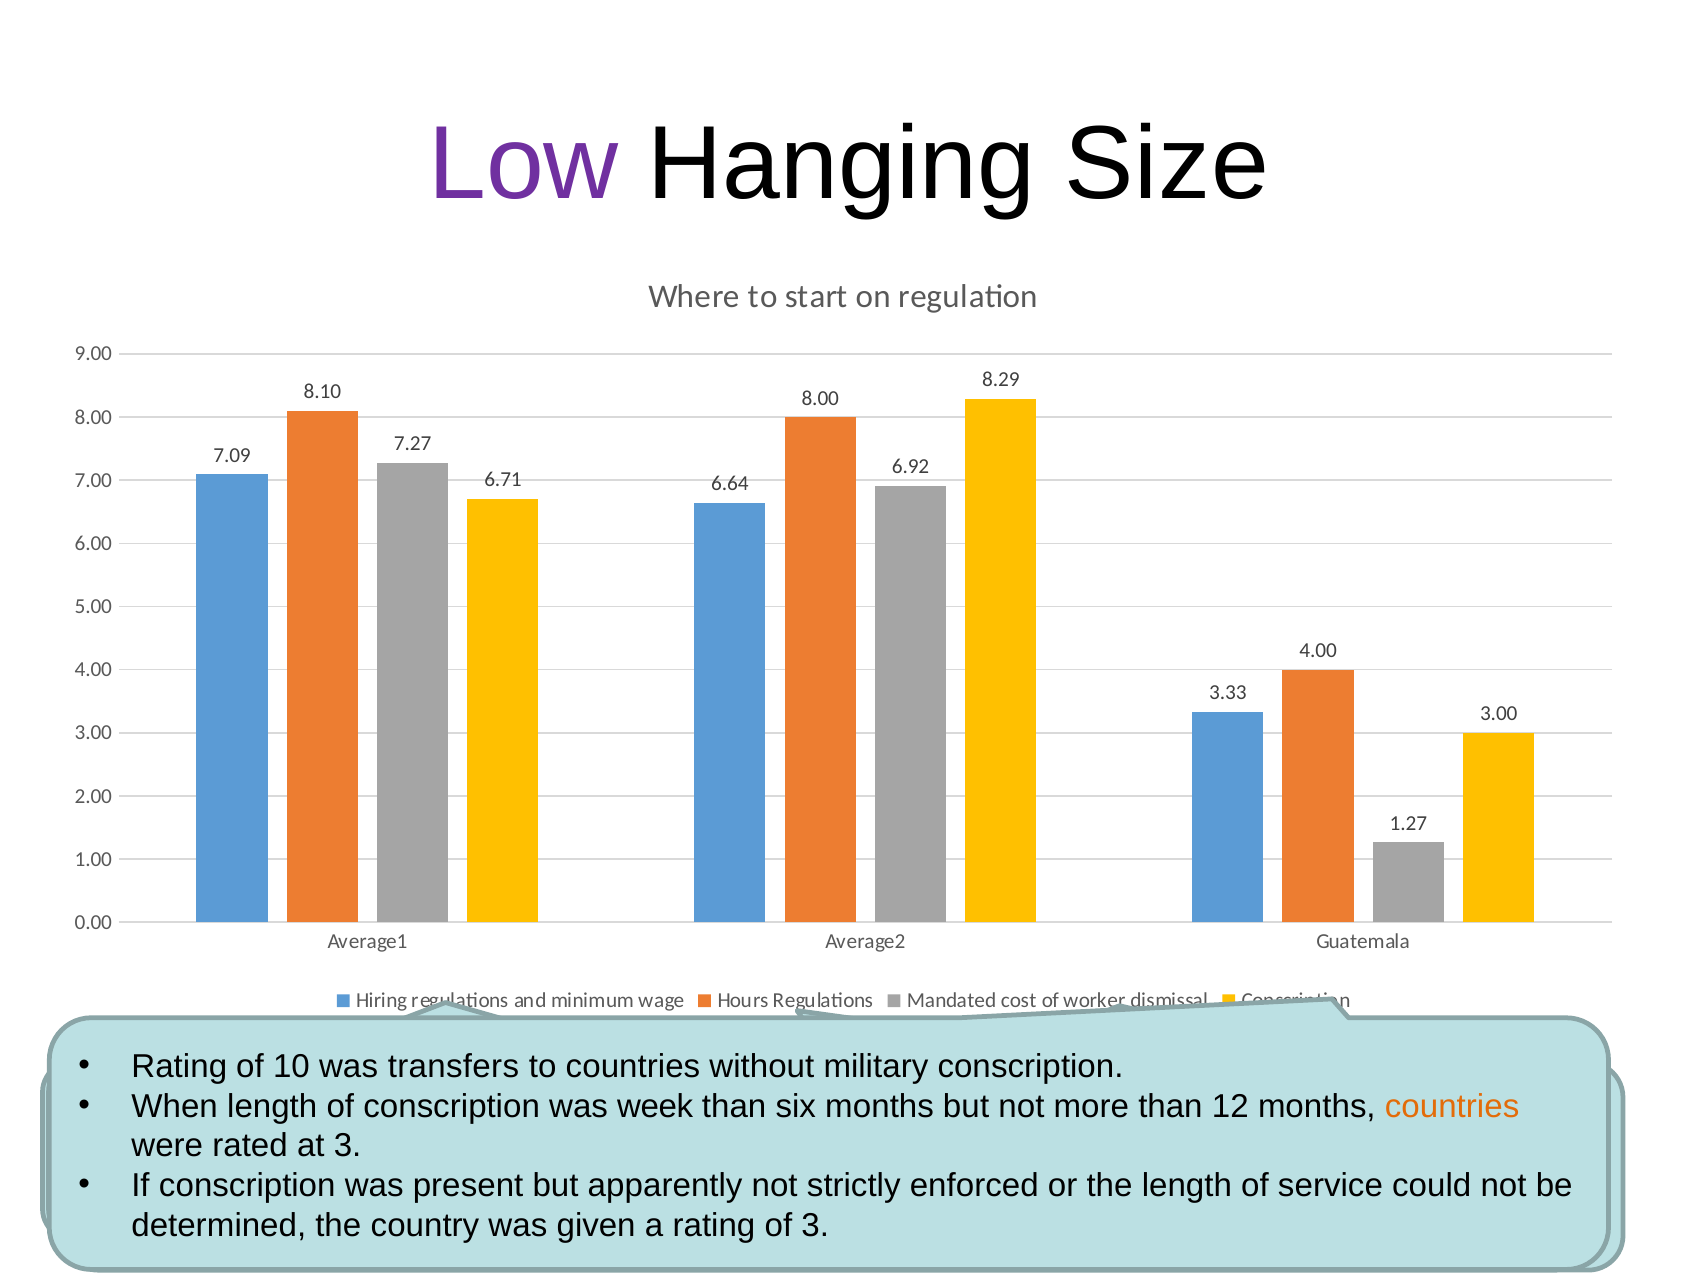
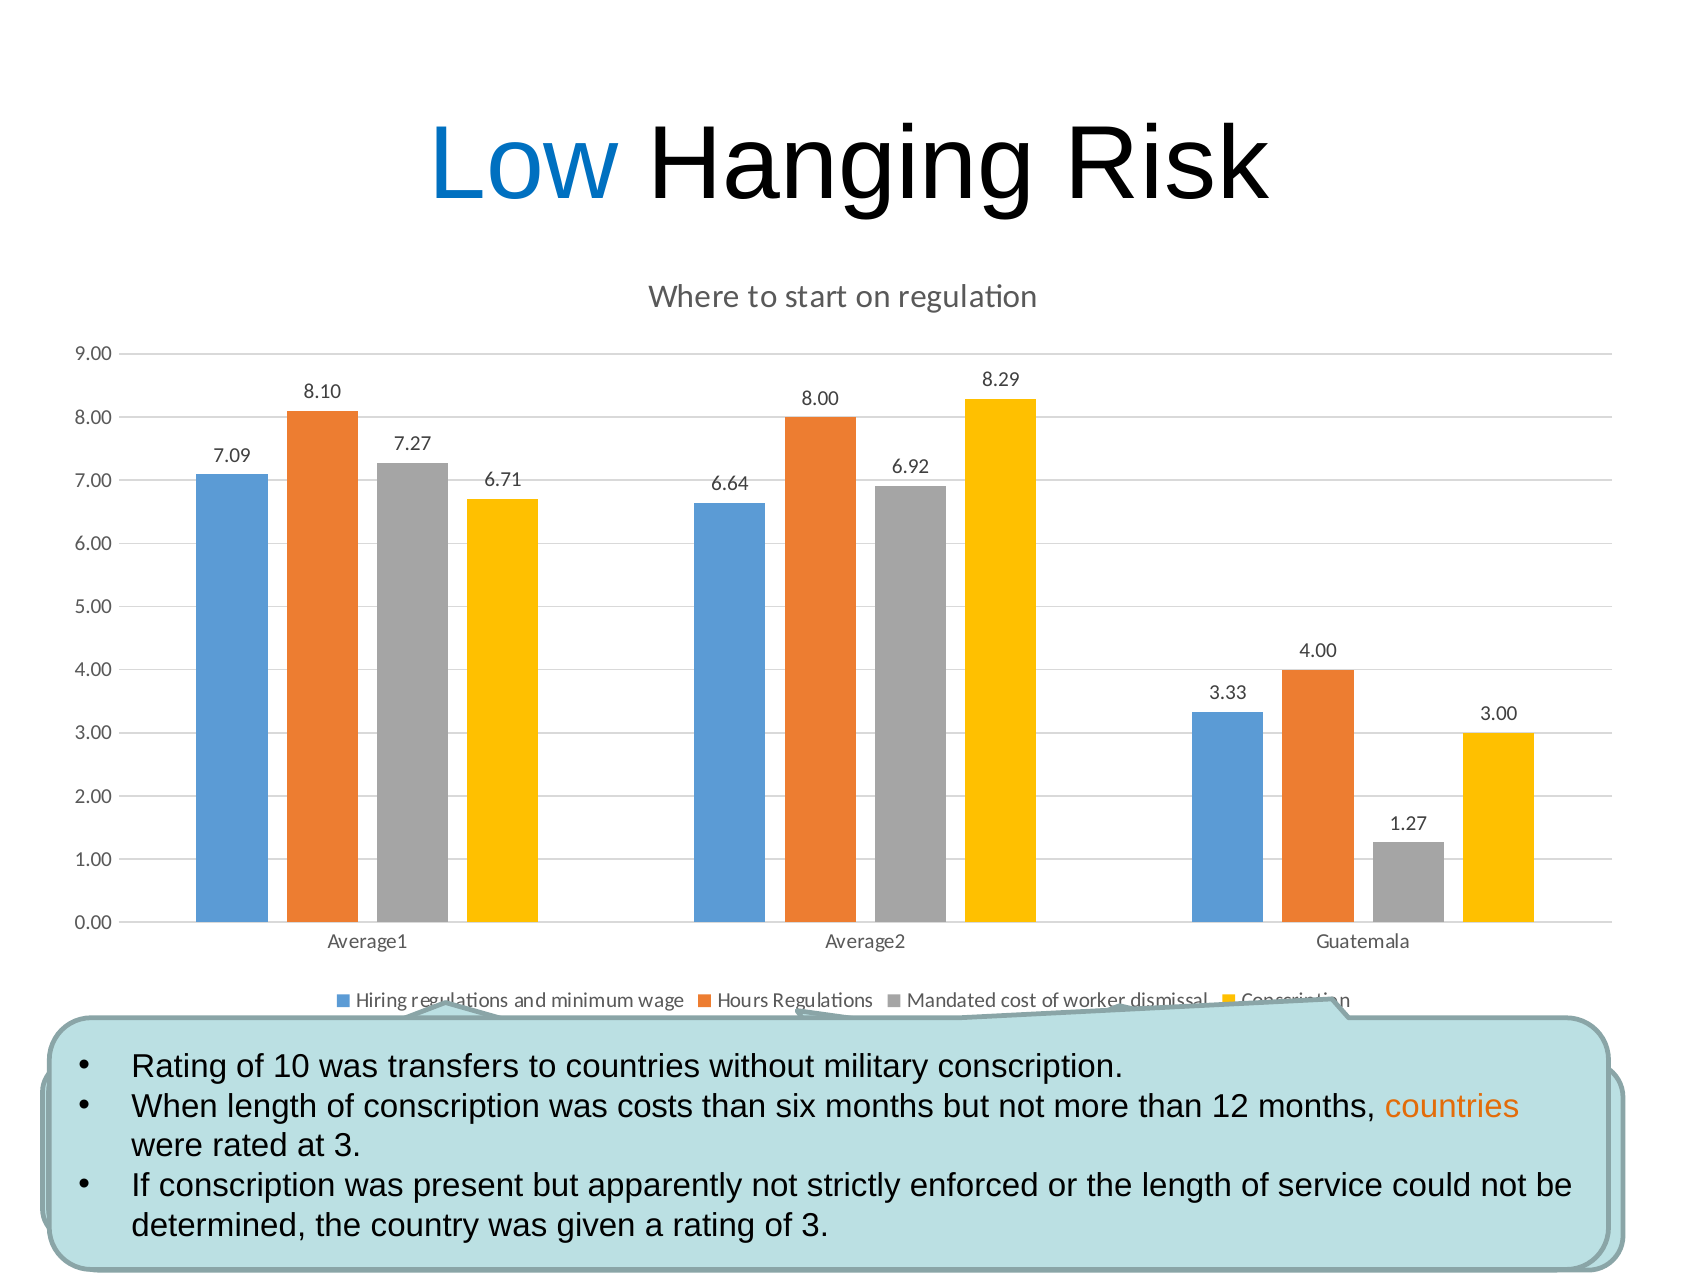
Low colour: purple -> blue
Size: Size -> Risk
week at (655, 1107): week -> costs
